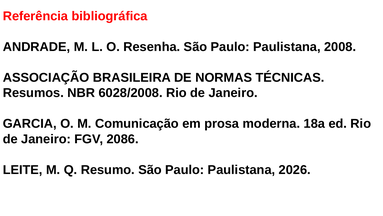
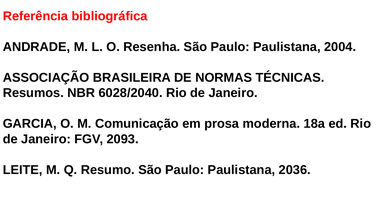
2008: 2008 -> 2004
6028/2008: 6028/2008 -> 6028/2040
2086: 2086 -> 2093
2026: 2026 -> 2036
